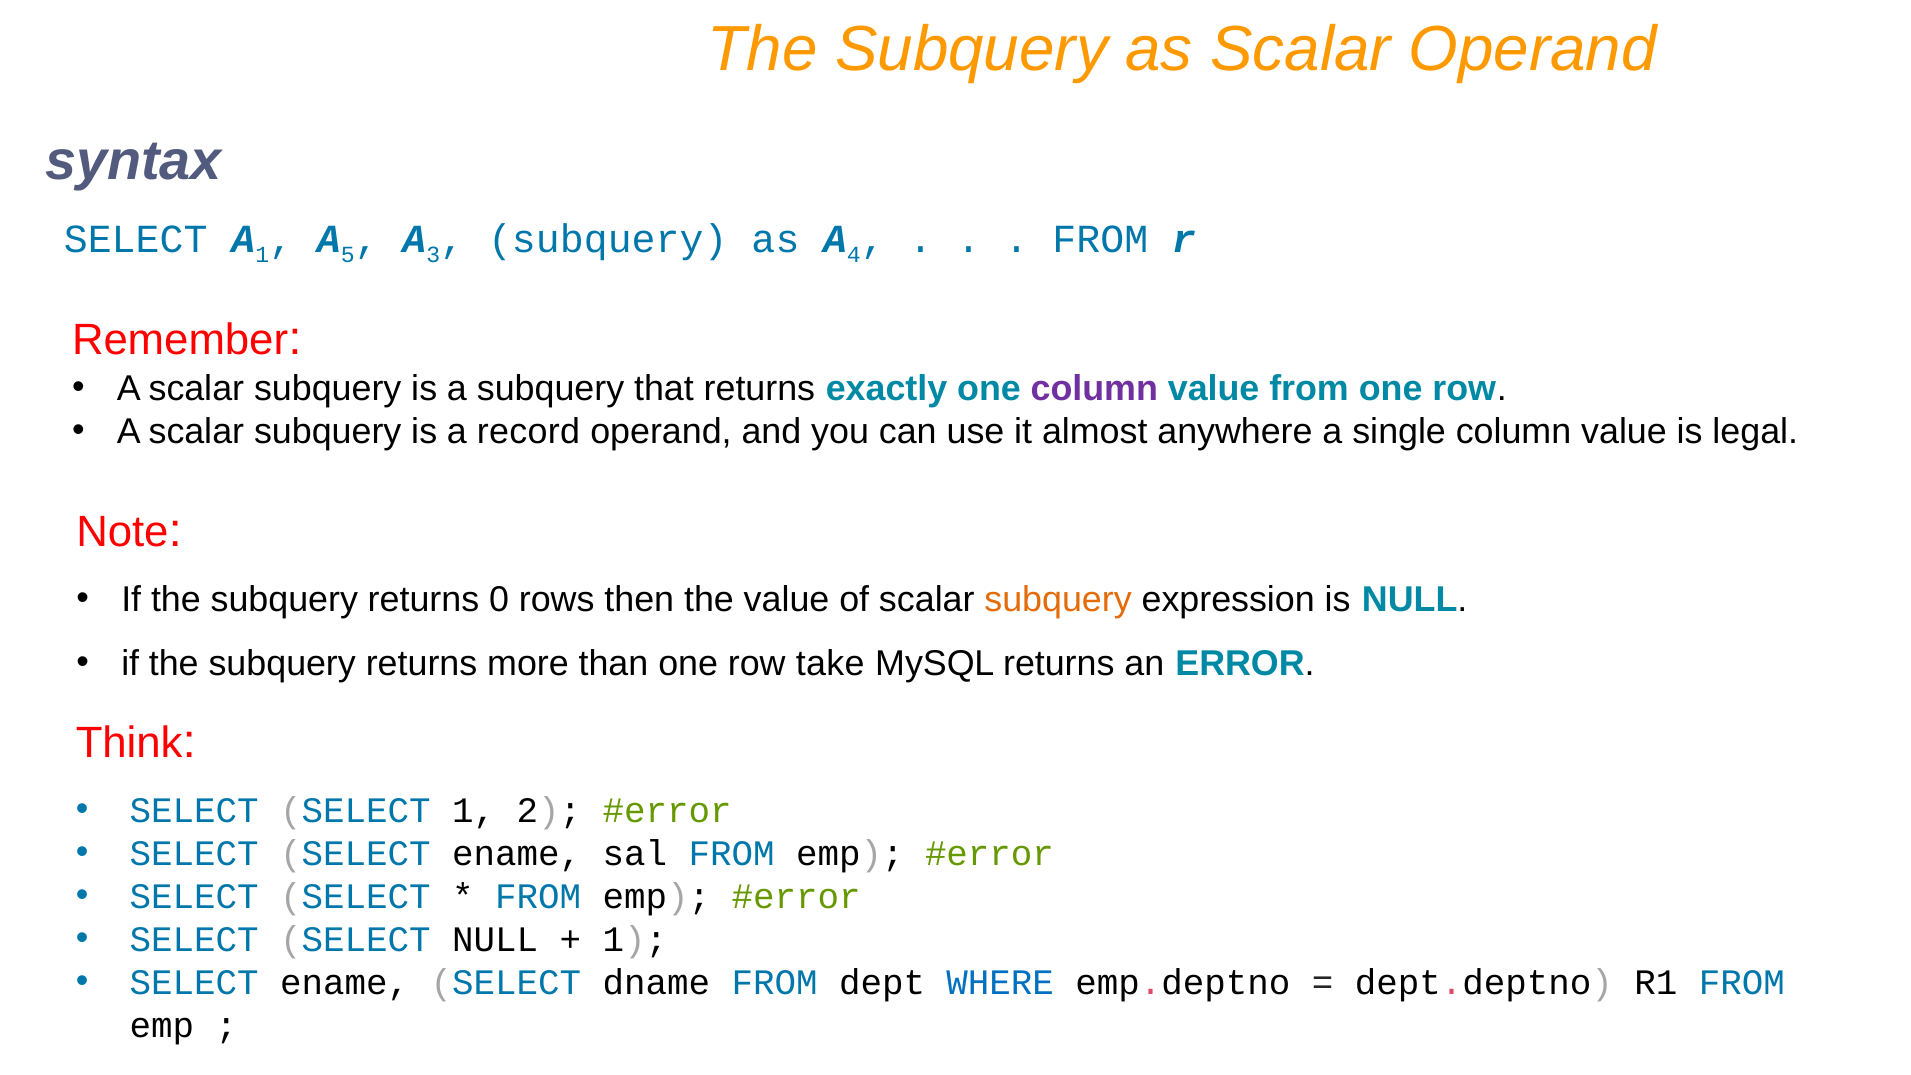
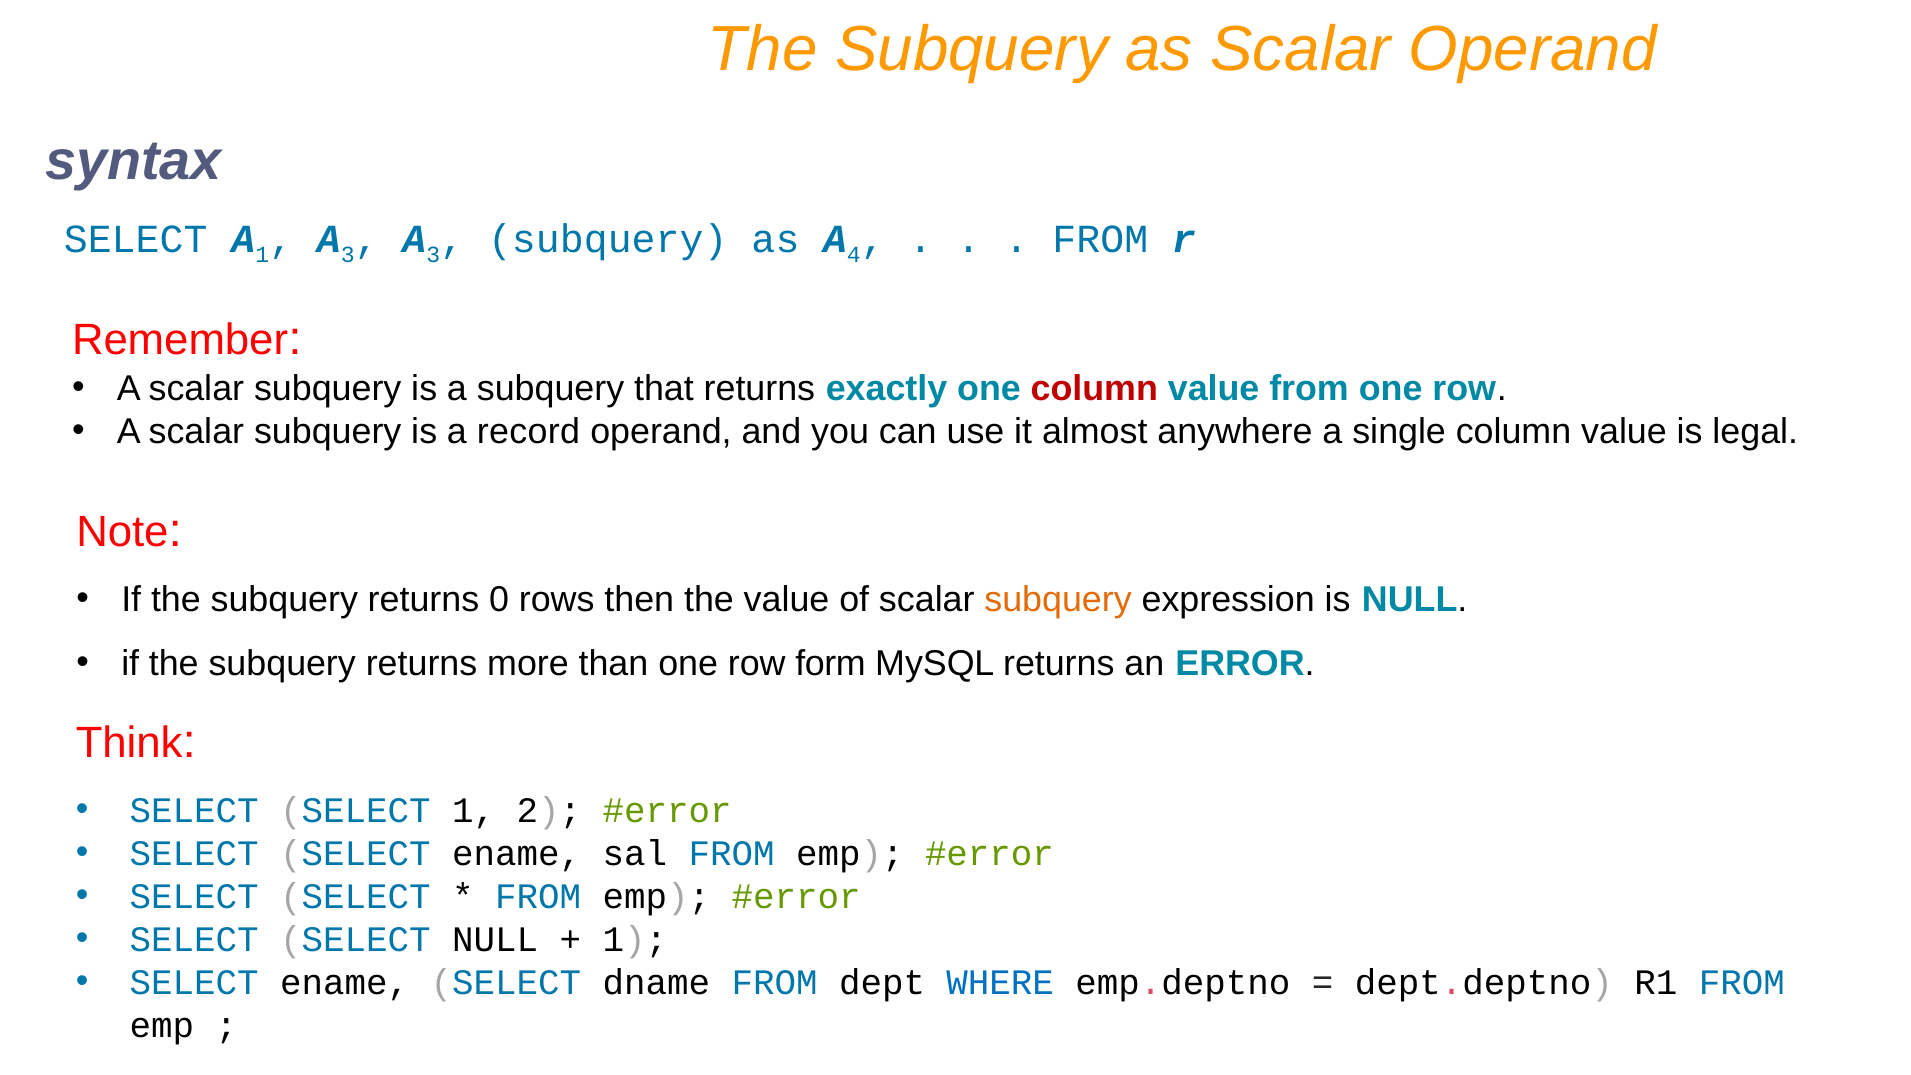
5 at (348, 255): 5 -> 3
column at (1094, 388) colour: purple -> red
take: take -> form
